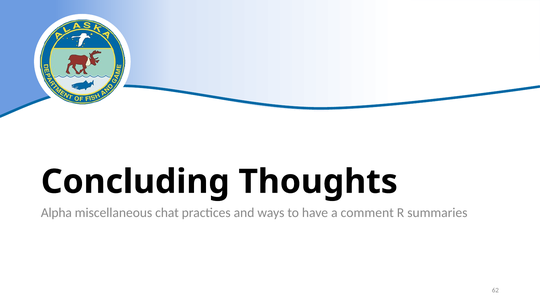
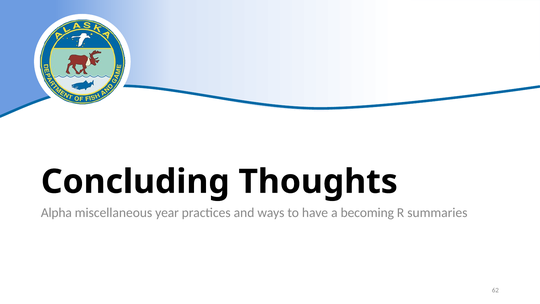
chat: chat -> year
comment: comment -> becoming
